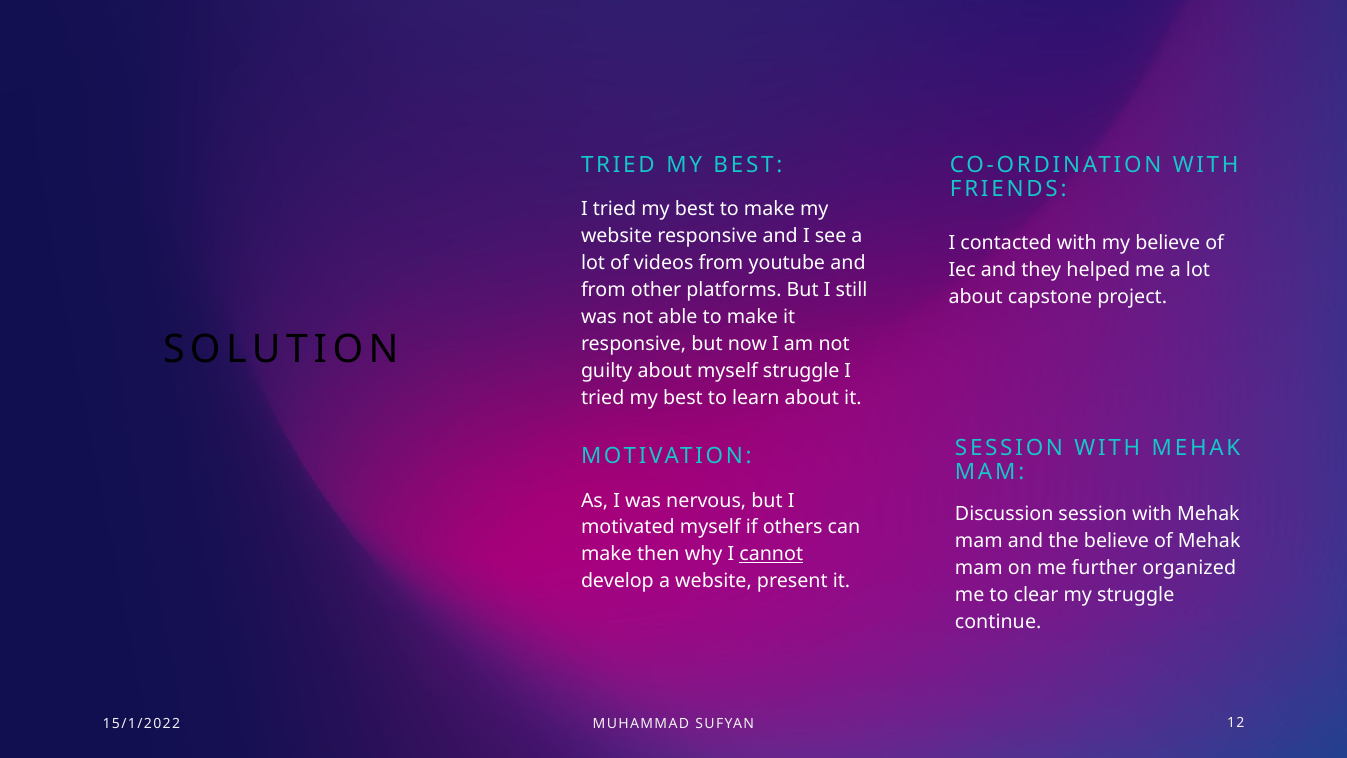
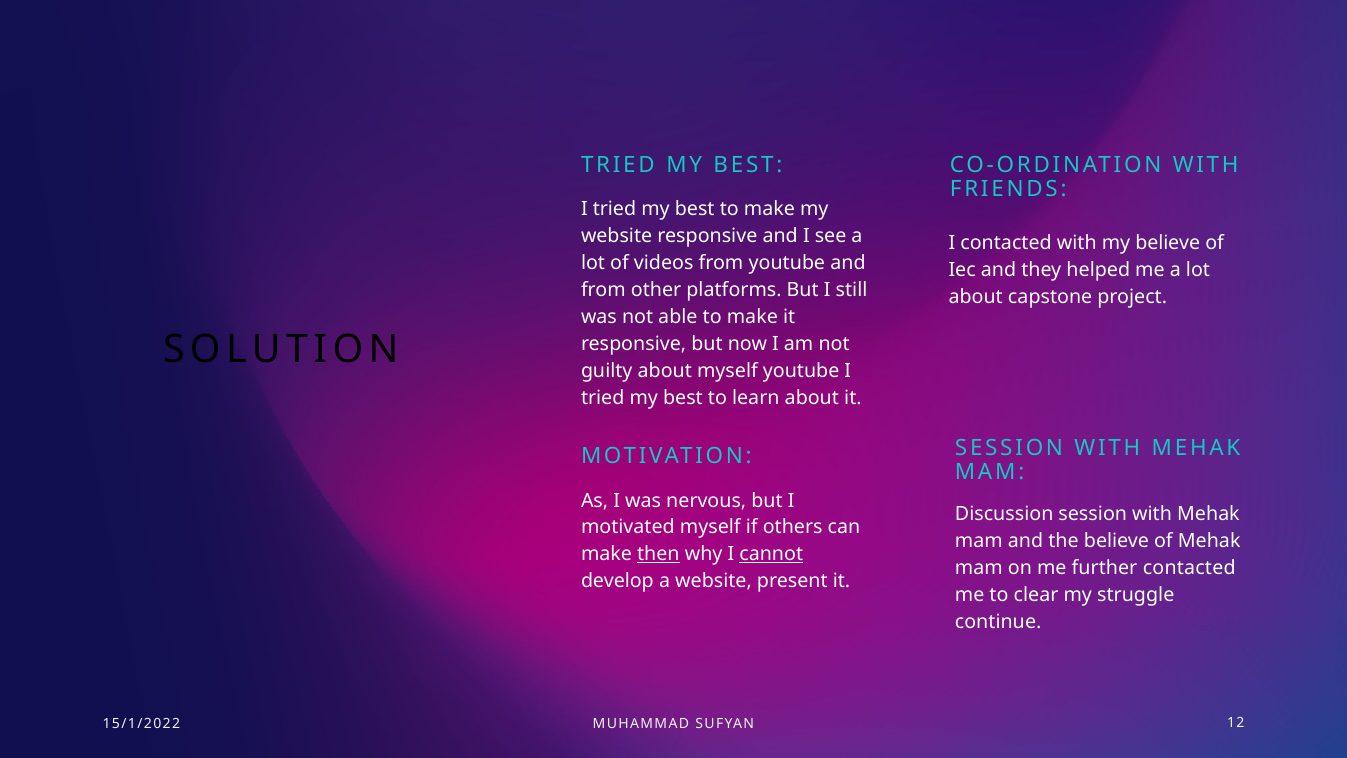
myself struggle: struggle -> youtube
then underline: none -> present
further organized: organized -> contacted
